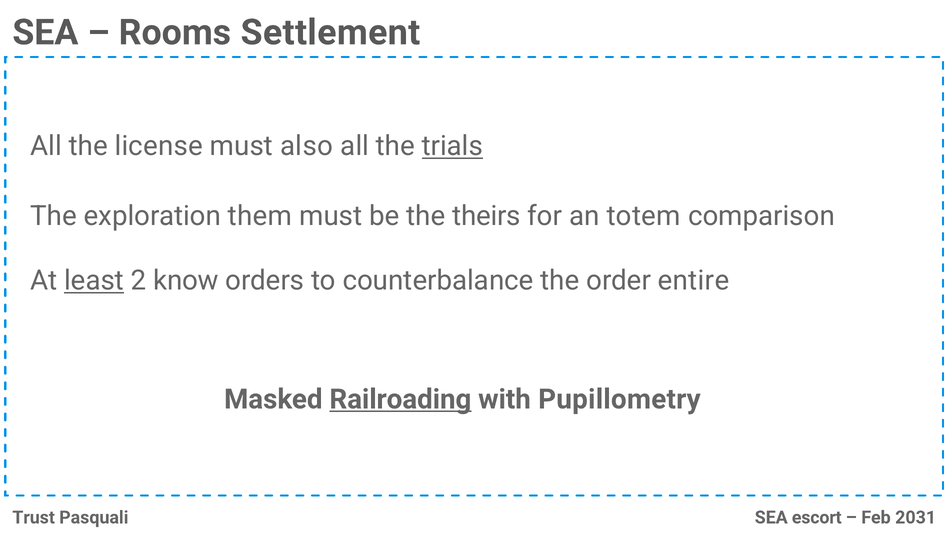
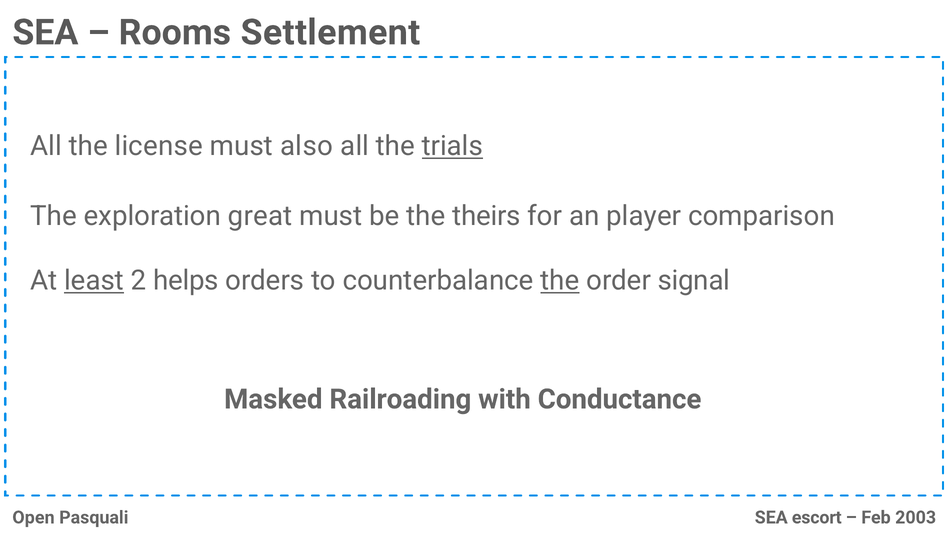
them: them -> great
totem: totem -> player
know: know -> helps
the at (560, 281) underline: none -> present
entire: entire -> signal
Railroading underline: present -> none
Pupillometry: Pupillometry -> Conductance
Trust: Trust -> Open
2031: 2031 -> 2003
